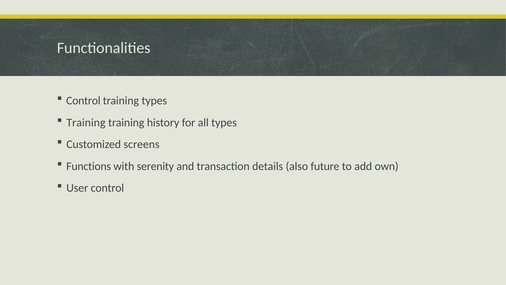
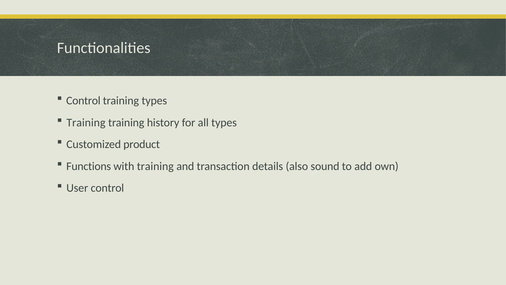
screens: screens -> product
with serenity: serenity -> training
future: future -> sound
